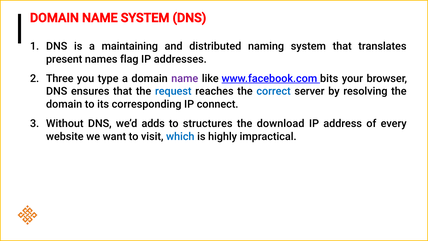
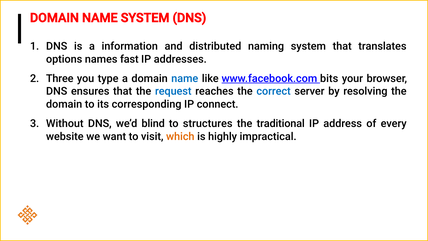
maintaining: maintaining -> information
present: present -> options
flag: flag -> fast
name at (185, 78) colour: purple -> blue
adds: adds -> blind
download: download -> traditional
which colour: blue -> orange
